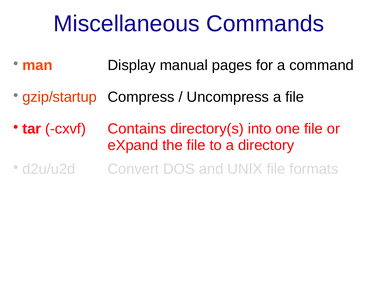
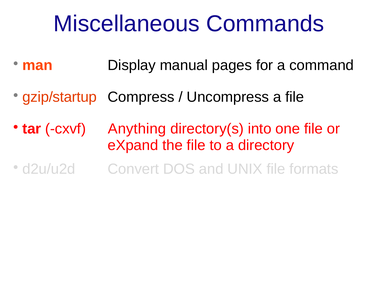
Contains: Contains -> Anything
